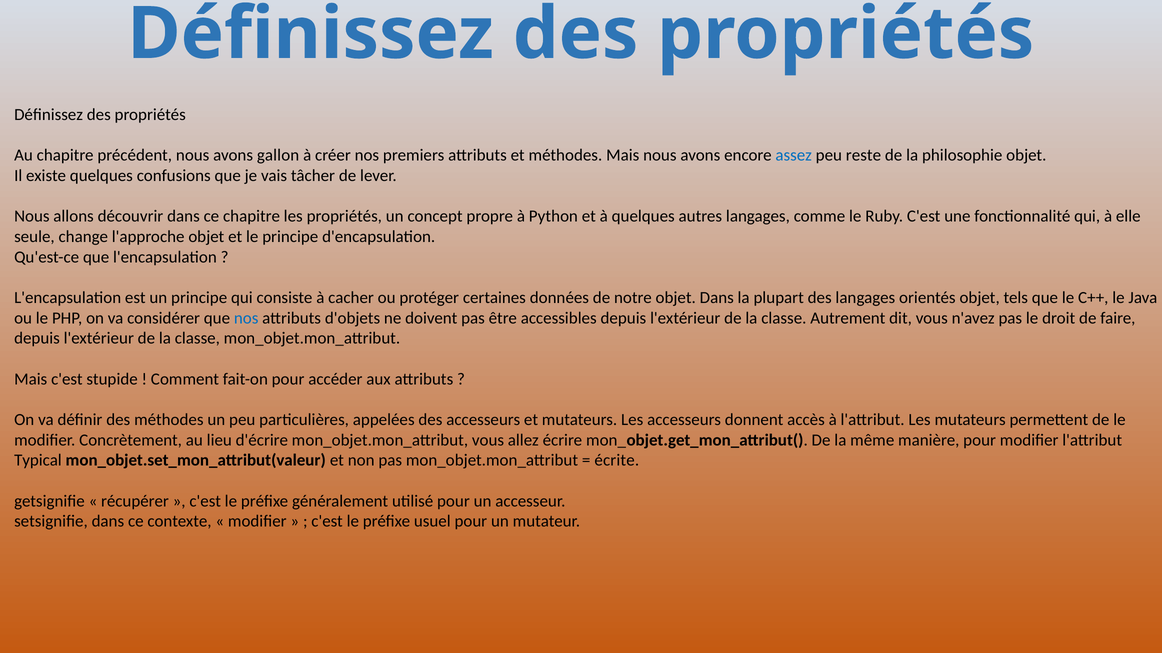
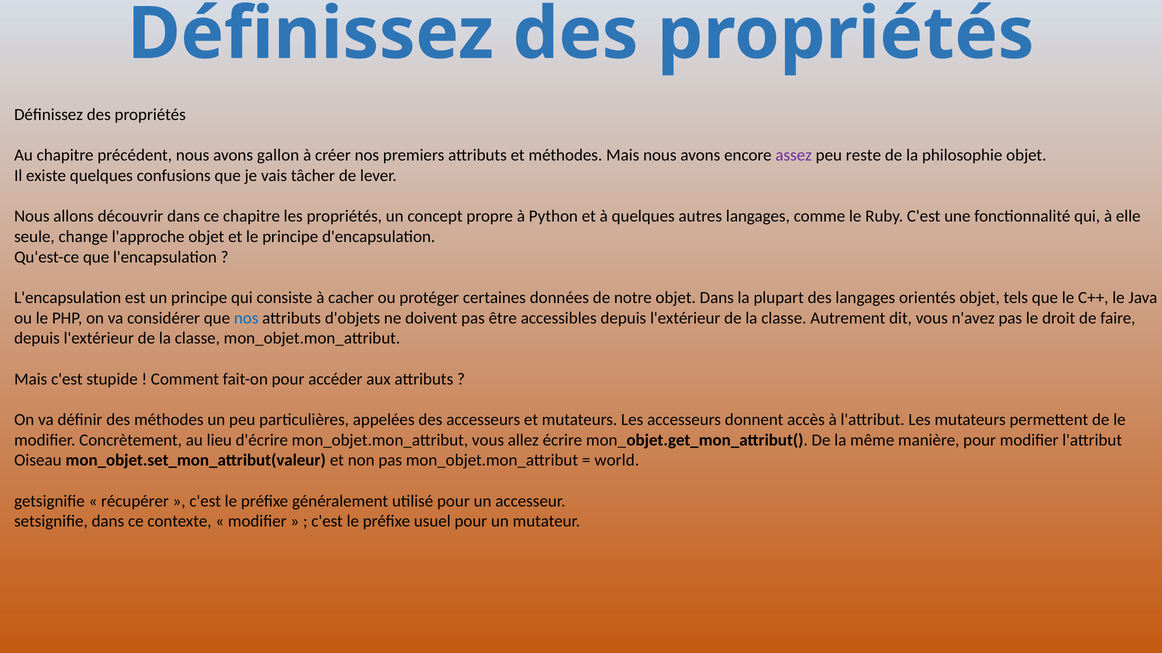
assez colour: blue -> purple
Typical: Typical -> Oiseau
écrite: écrite -> world
